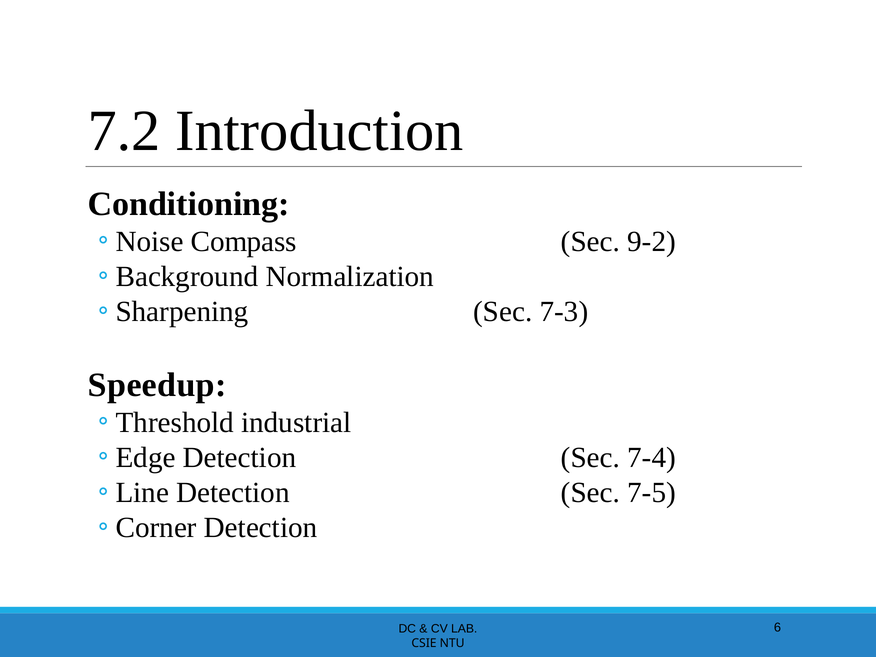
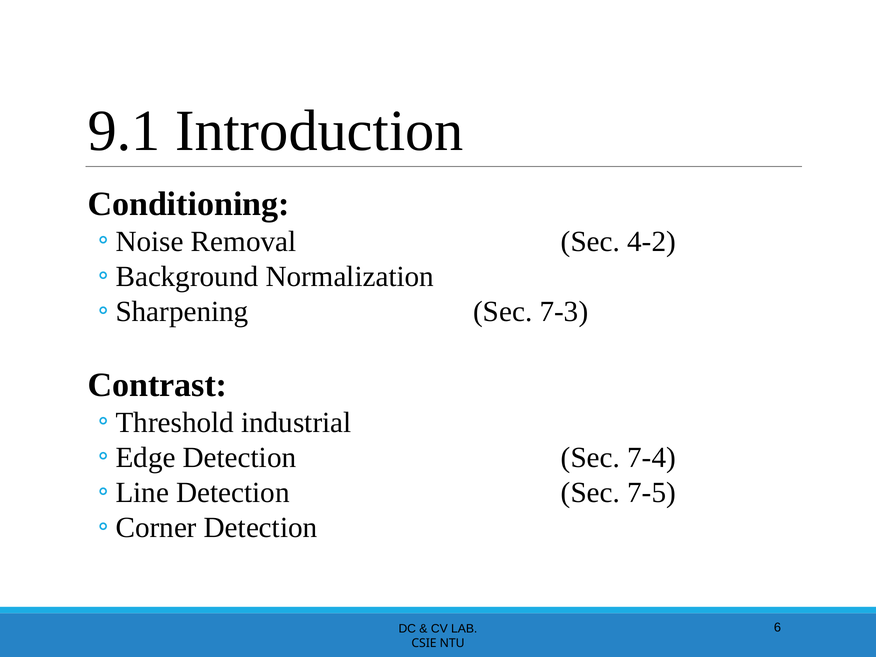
7.2: 7.2 -> 9.1
Compass: Compass -> Removal
9-2: 9-2 -> 4-2
Speedup: Speedup -> Contrast
